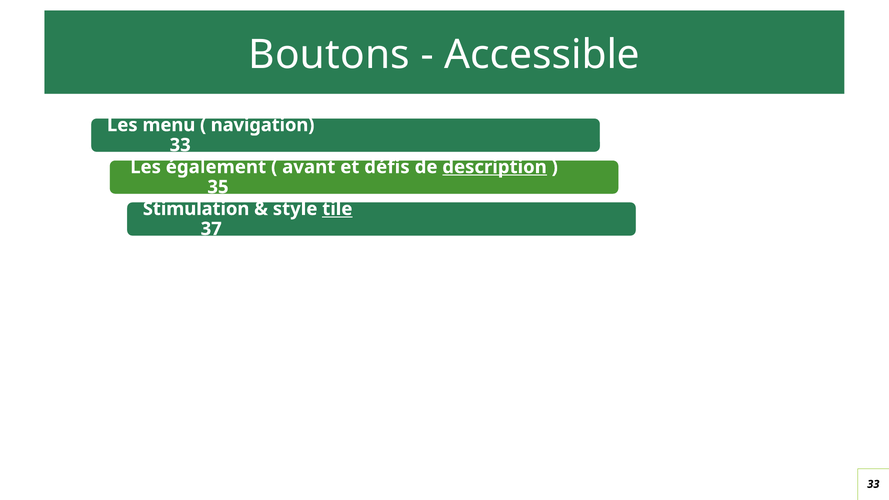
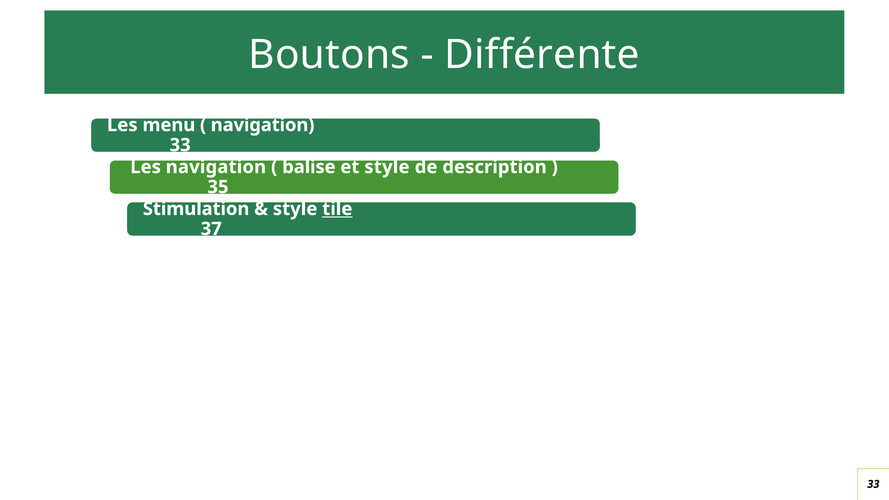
Accessible: Accessible -> Différente
Les également: également -> navigation
avant: avant -> balise
et défis: défis -> style
description underline: present -> none
